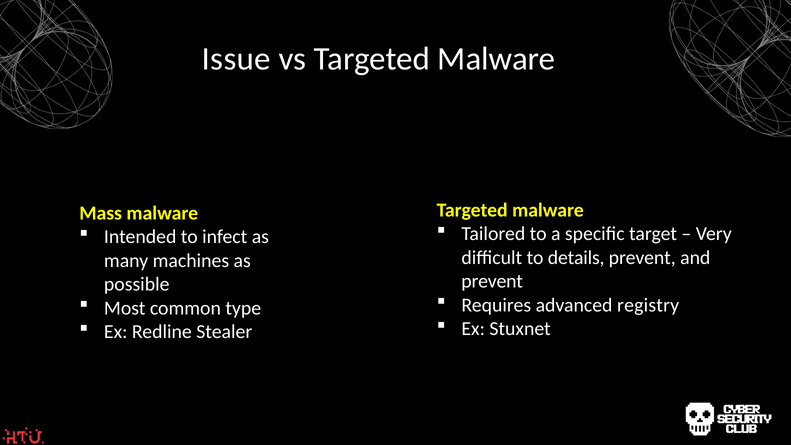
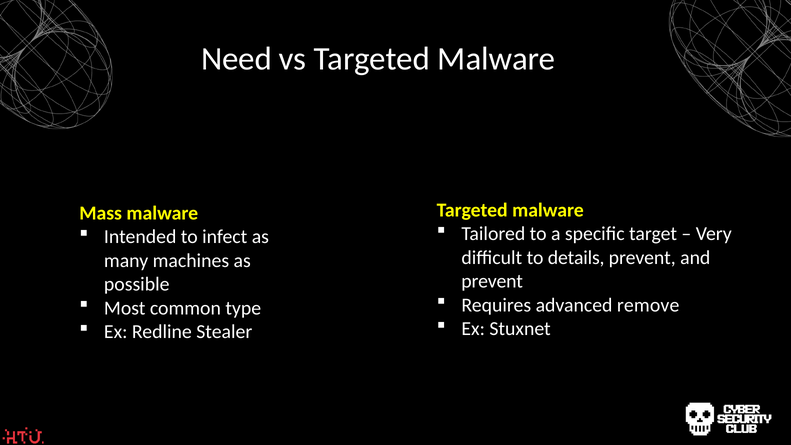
Issue: Issue -> Need
registry: registry -> remove
